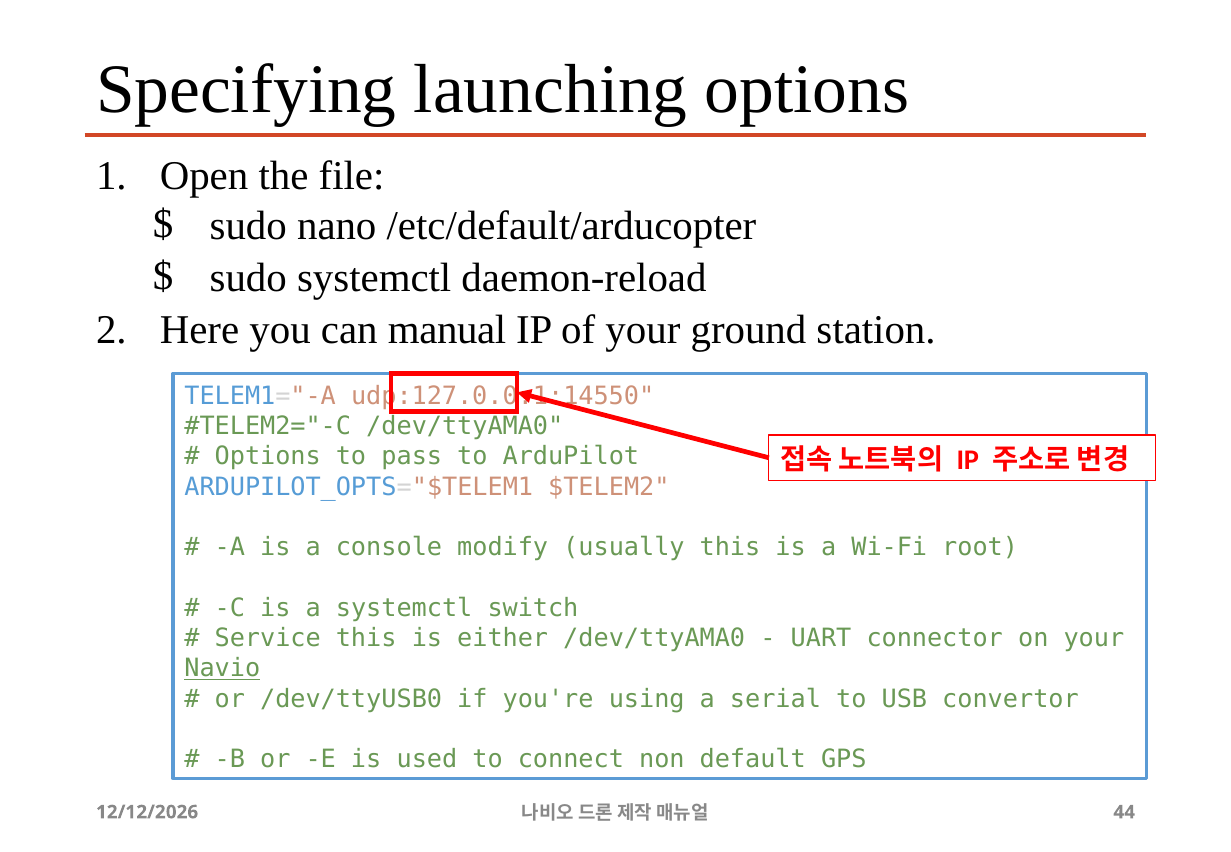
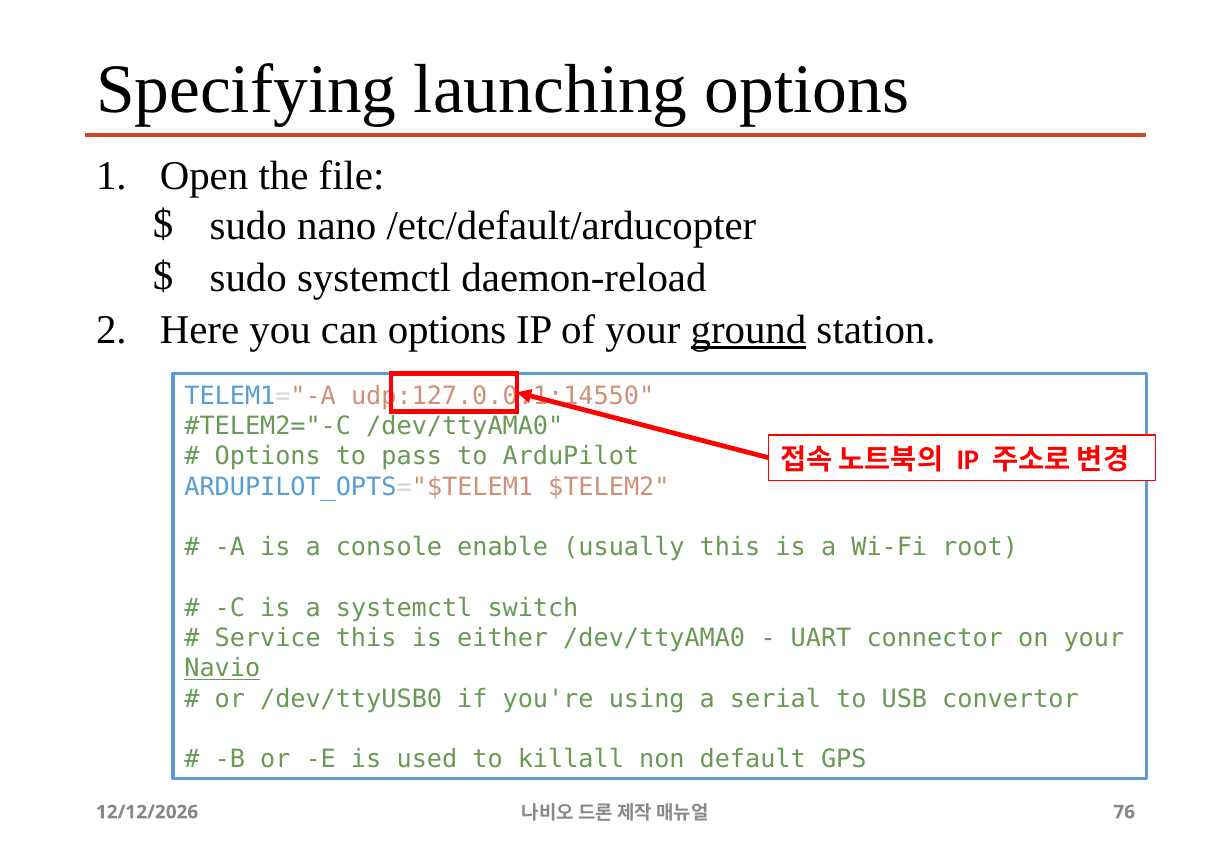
can manual: manual -> options
ground underline: none -> present
modify: modify -> enable
connect: connect -> killall
44: 44 -> 76
